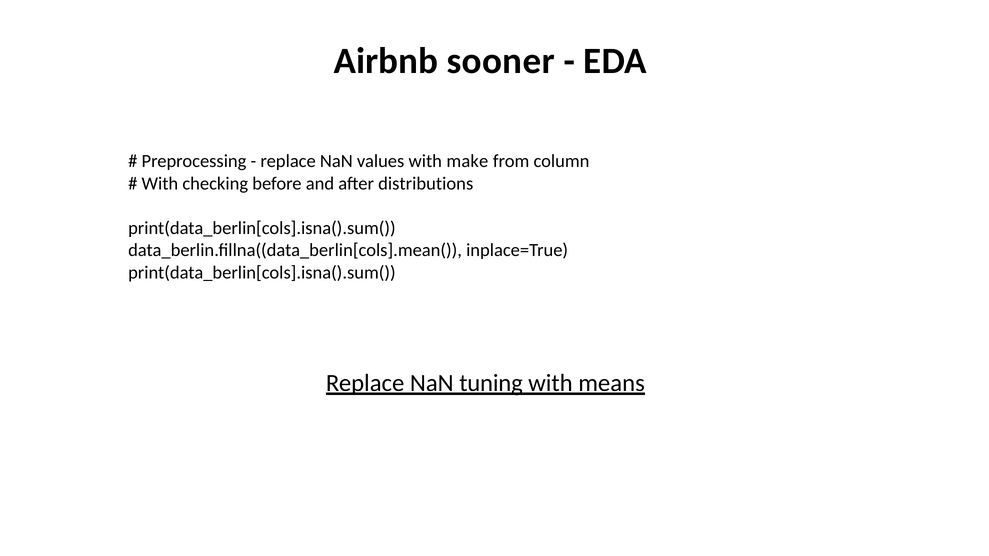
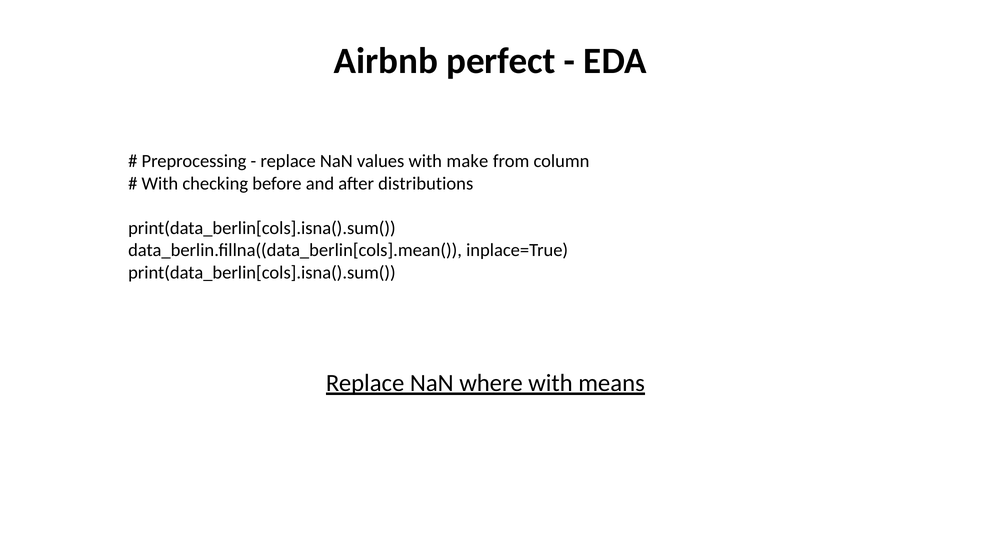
sooner: sooner -> perfect
tuning: tuning -> where
